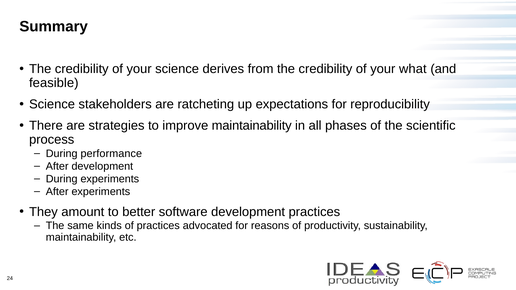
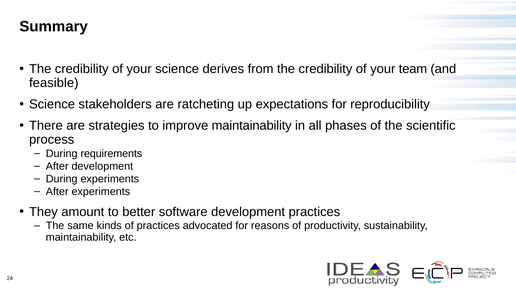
what: what -> team
performance: performance -> requirements
